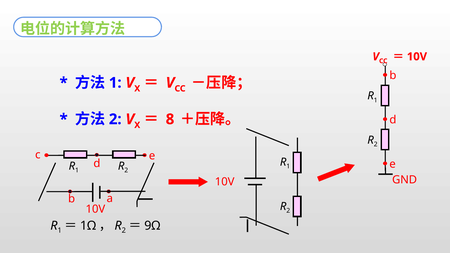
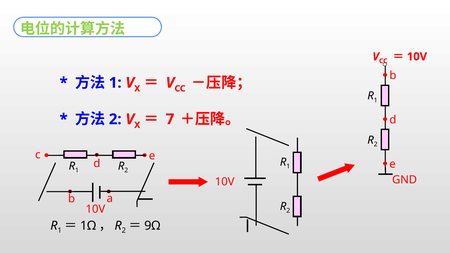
8: 8 -> 7
